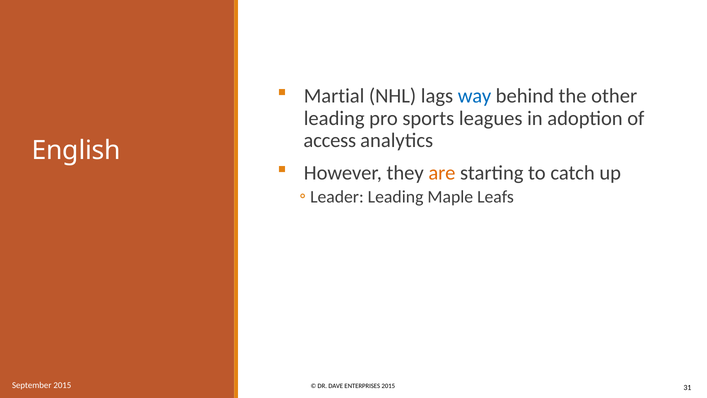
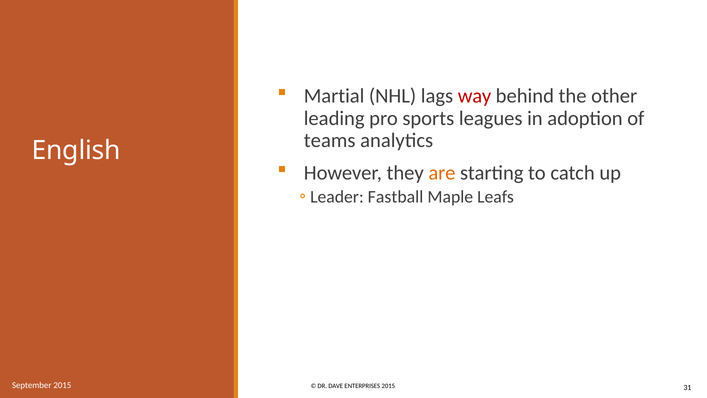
way colour: blue -> red
access: access -> teams
Leading at (396, 197): Leading -> Fastball
